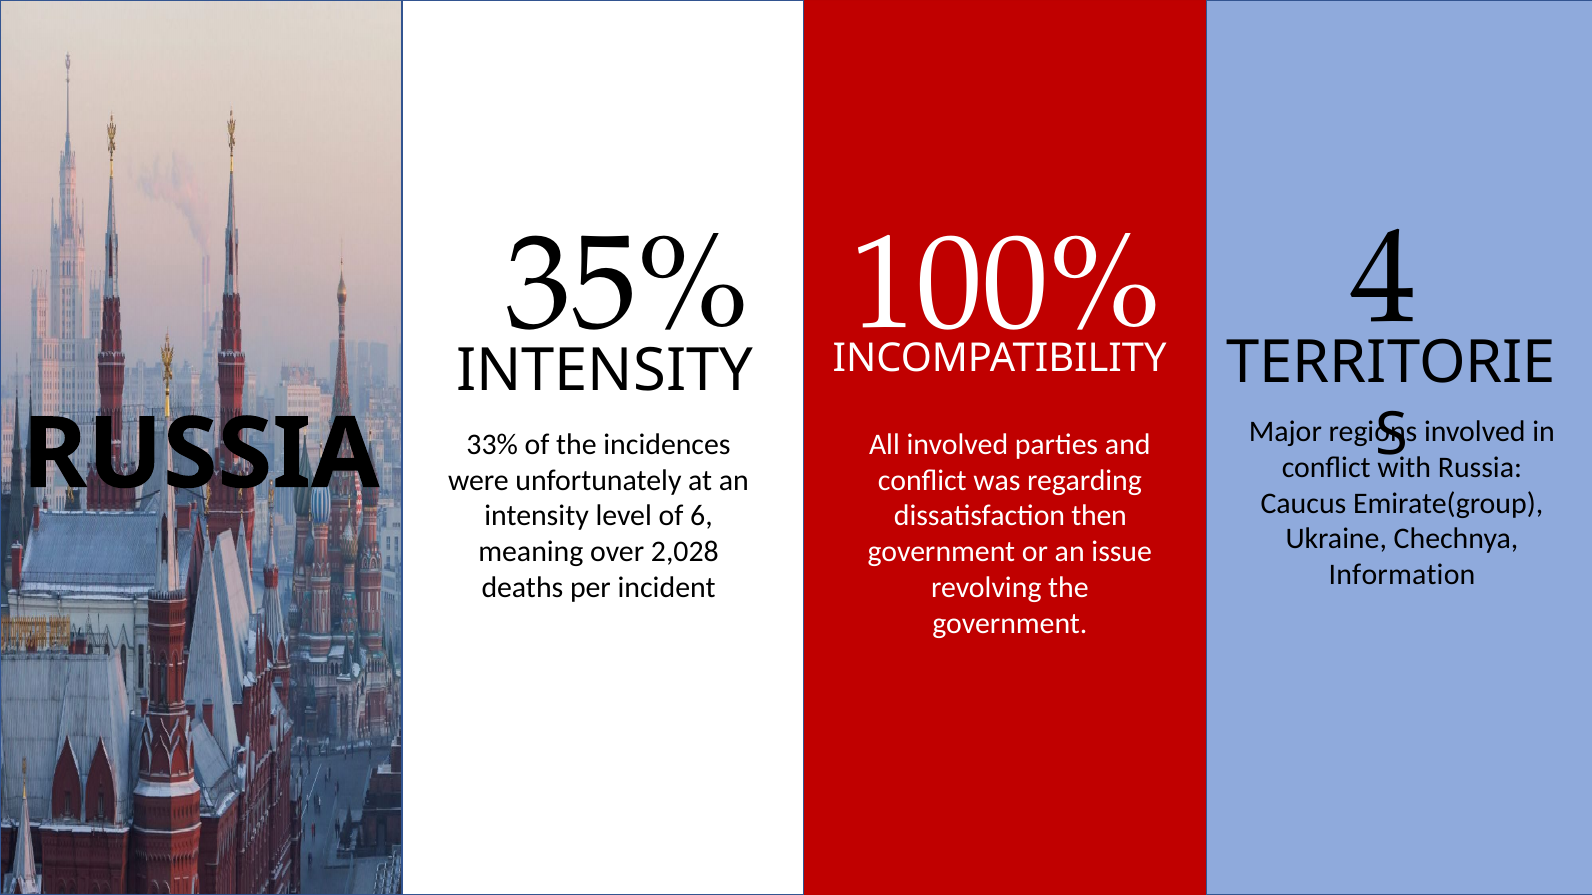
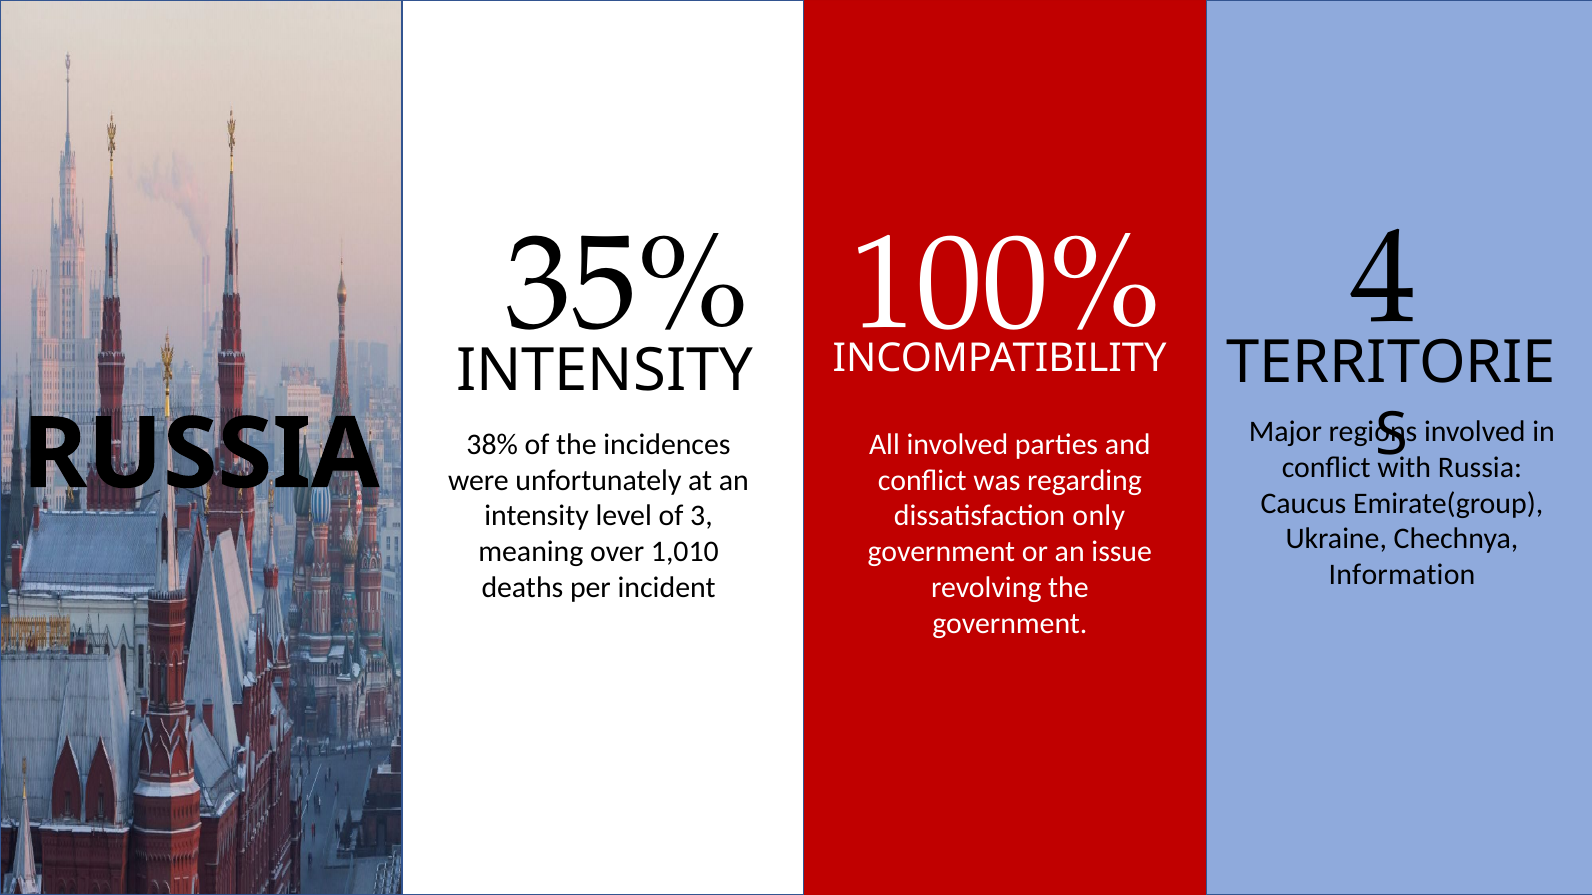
33%: 33% -> 38%
6: 6 -> 3
then: then -> only
2,028: 2,028 -> 1,010
